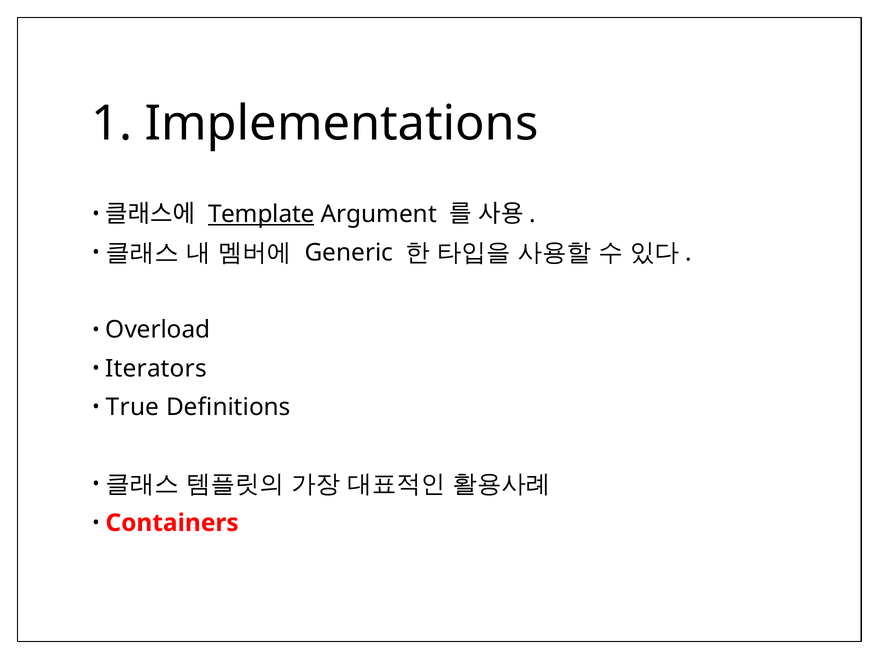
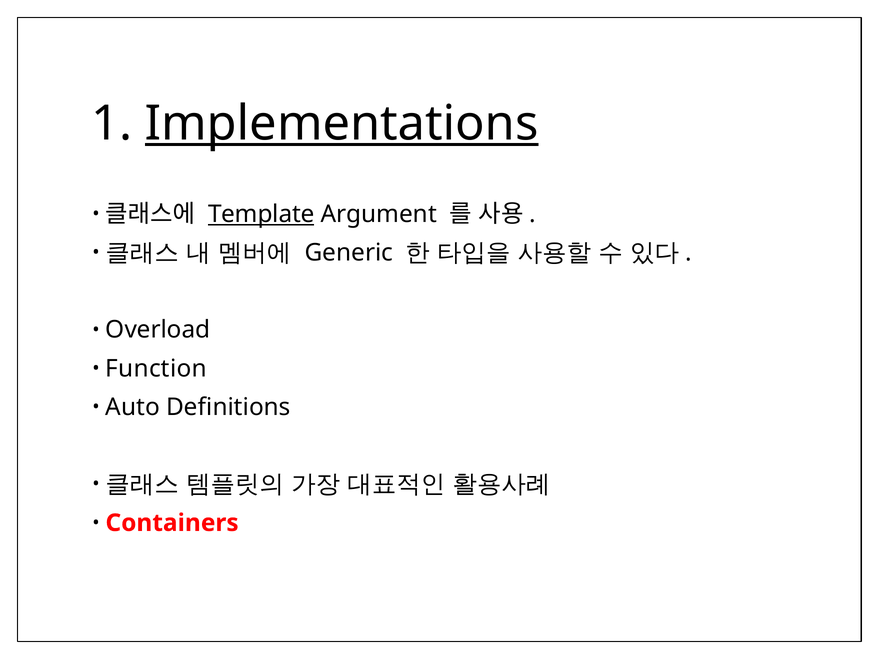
Implementations underline: none -> present
Iterators: Iterators -> Function
True: True -> Auto
